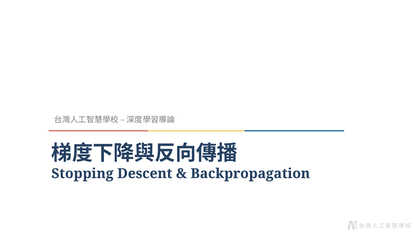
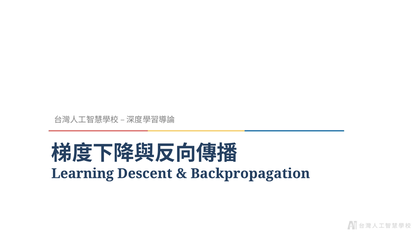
Stopping: Stopping -> Learning
